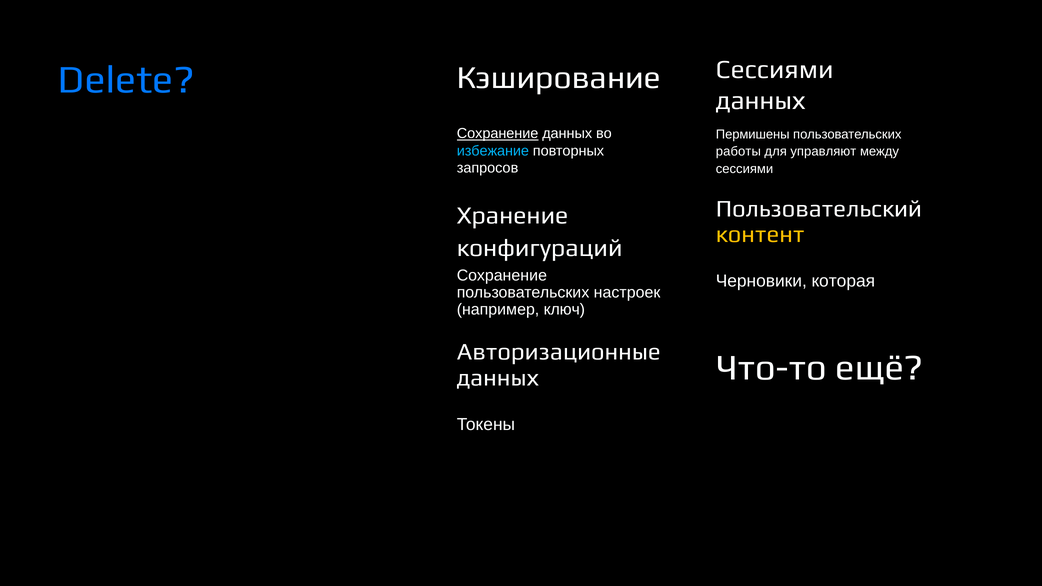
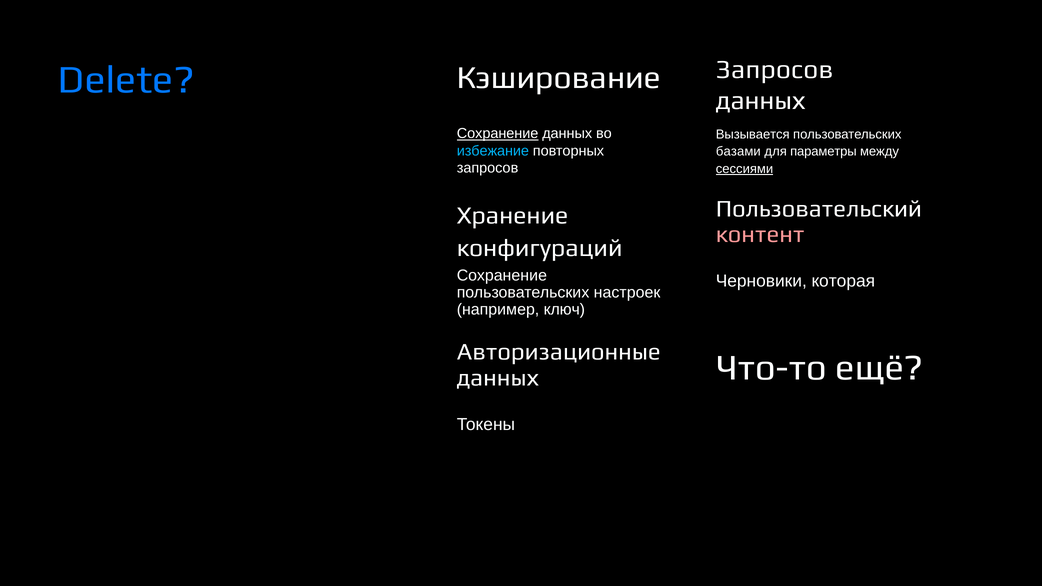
Сессиями at (775, 70): Сессиями -> Запросов
Пермишены: Пермишены -> Вызывается
работы: работы -> базами
управляют: управляют -> параметры
сессиями at (745, 169) underline: none -> present
контент colour: yellow -> pink
